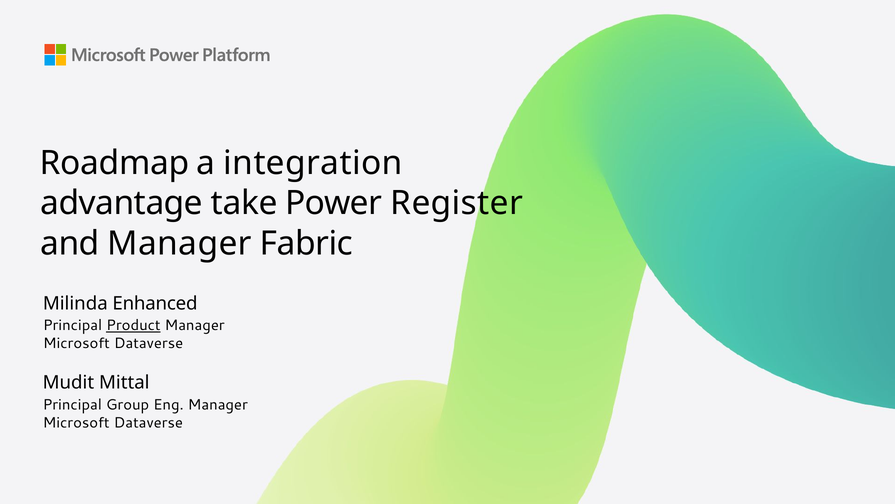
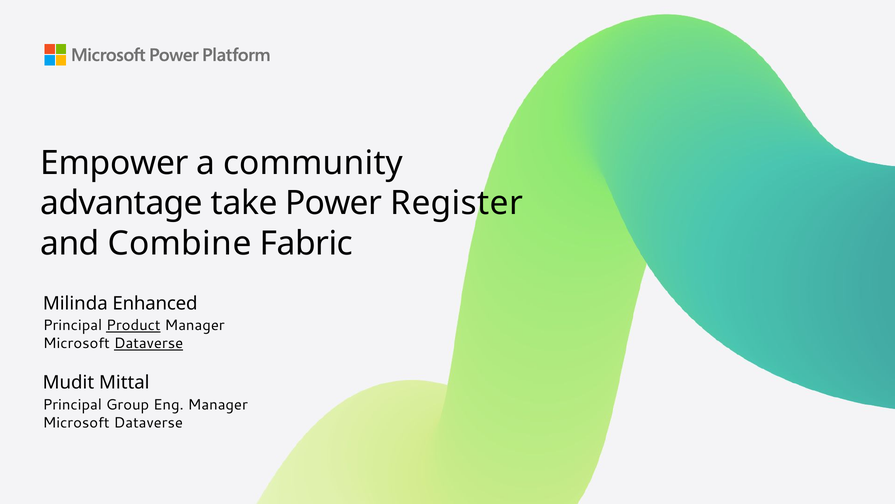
Roadmap: Roadmap -> Empower
integration: integration -> community
and Manager: Manager -> Combine
Dataverse at (149, 343) underline: none -> present
